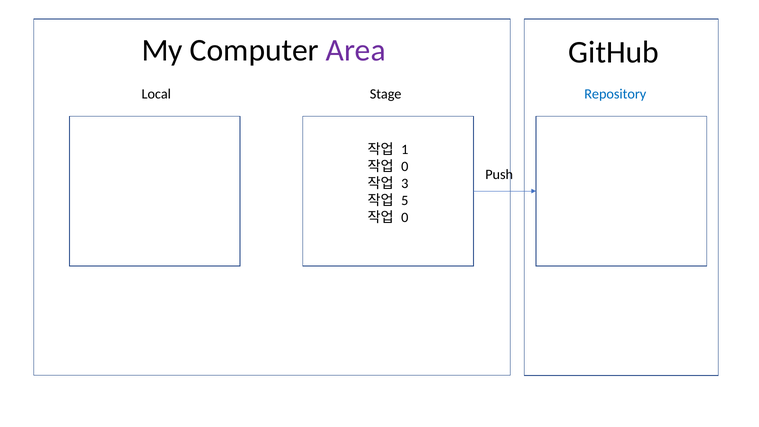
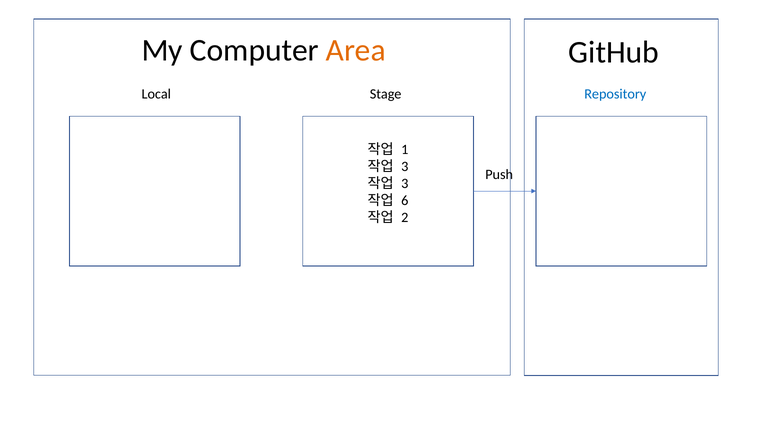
Area colour: purple -> orange
0 at (405, 166): 0 -> 3
5: 5 -> 6
0 at (405, 218): 0 -> 2
